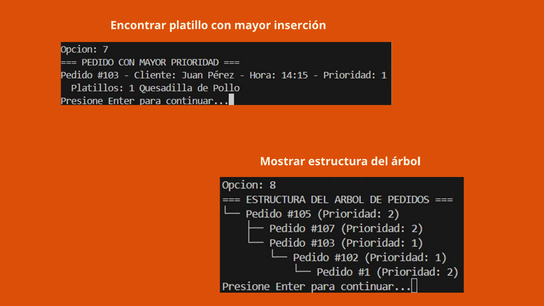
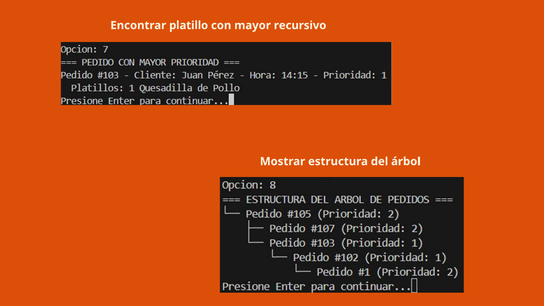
inserción: inserción -> recursivo
